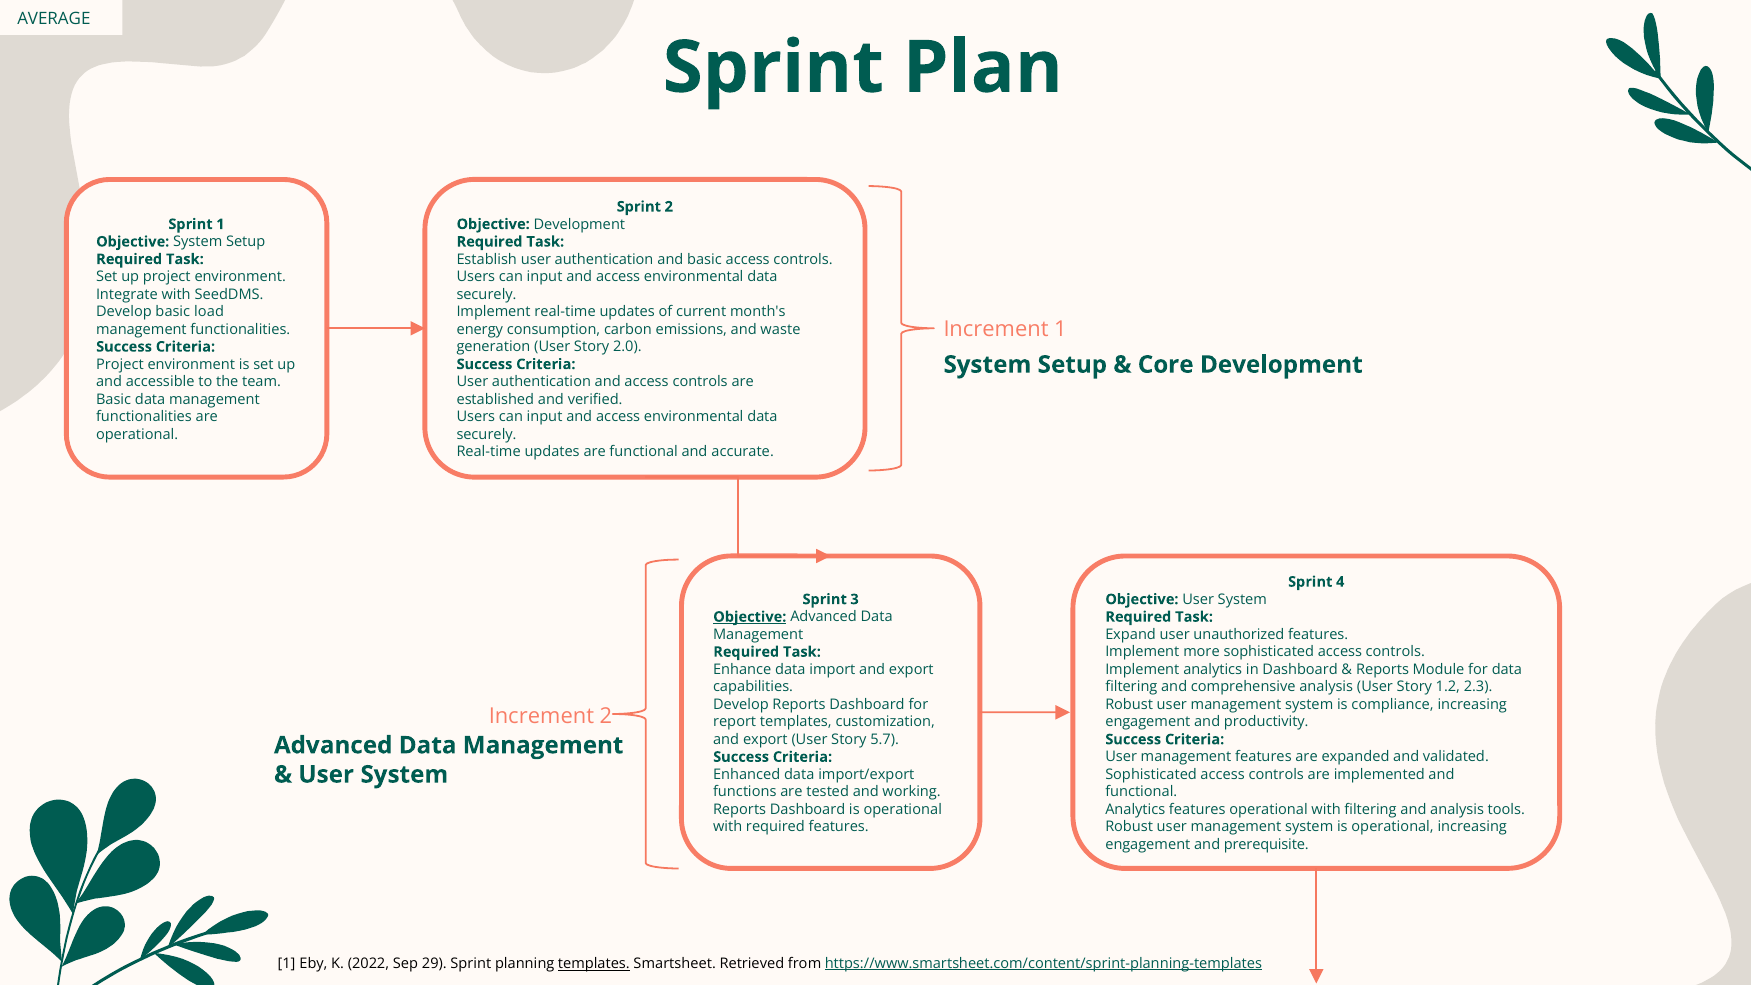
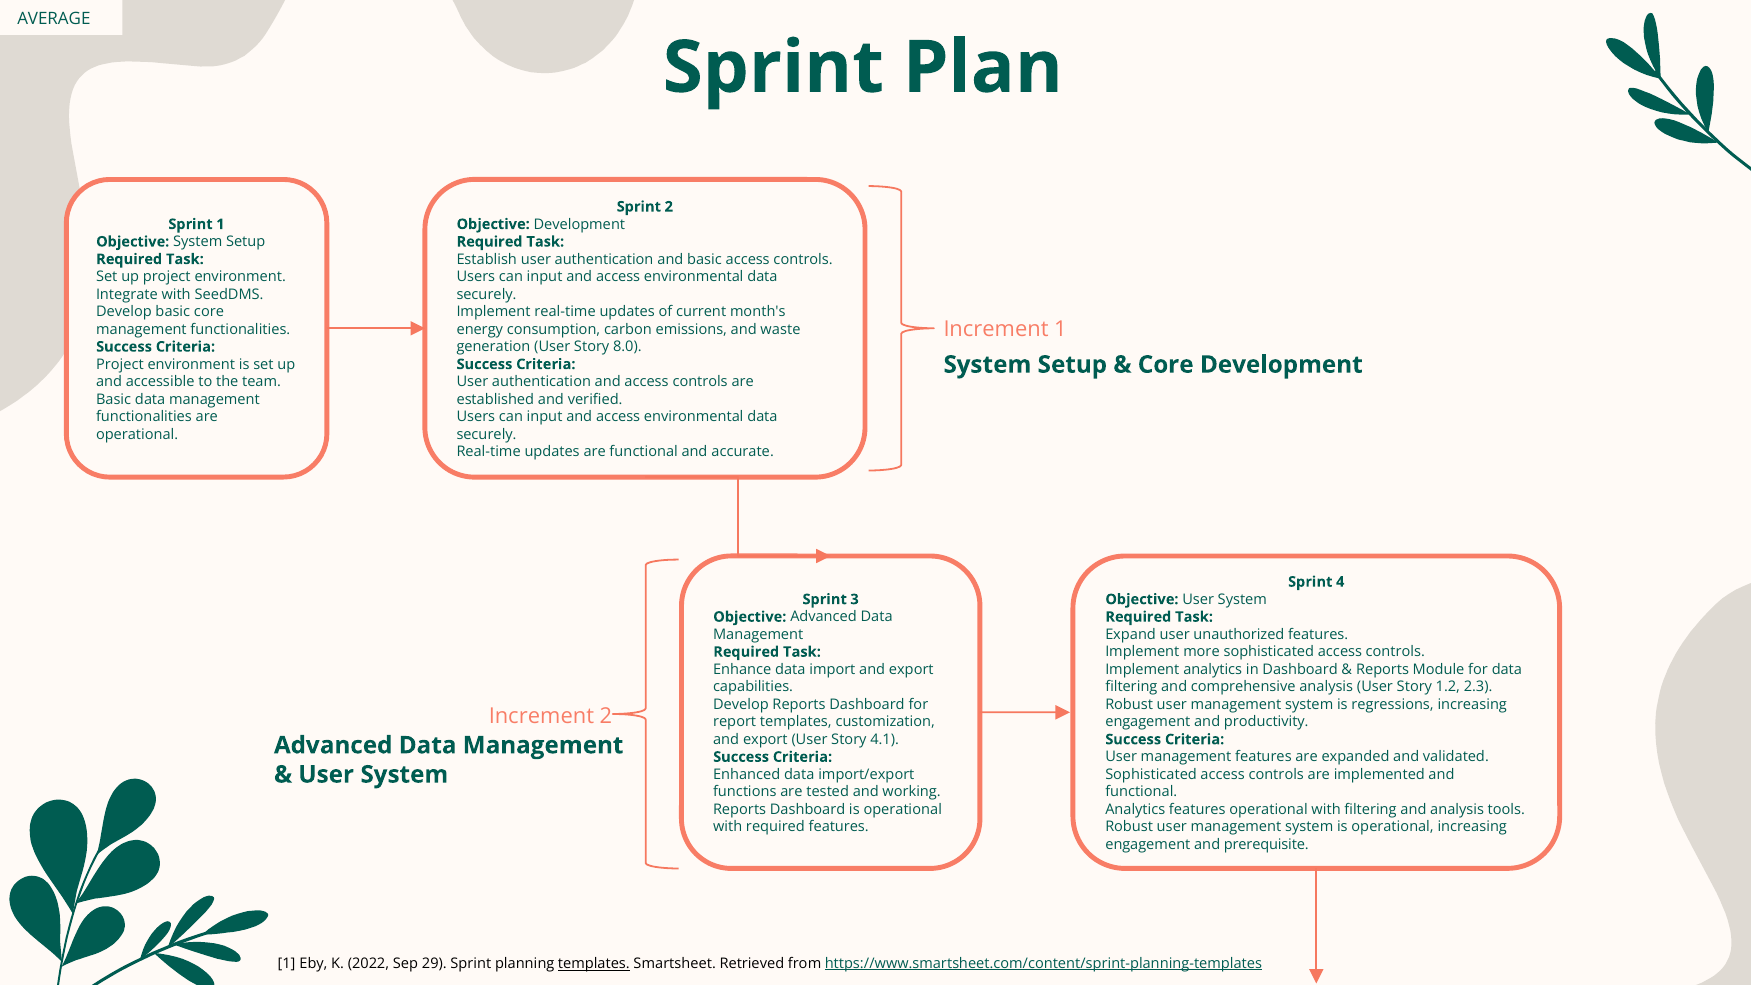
basic load: load -> core
2.0: 2.0 -> 8.0
Objective at (750, 617) underline: present -> none
compliance: compliance -> regressions
5.7: 5.7 -> 4.1
